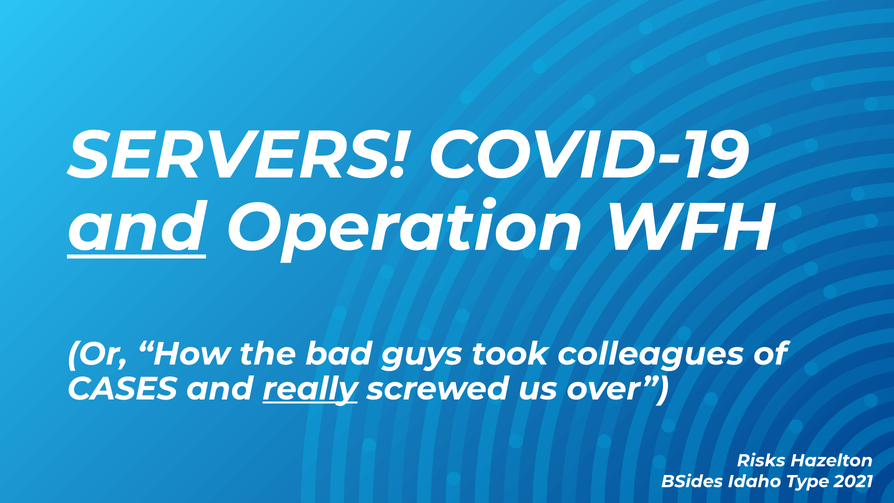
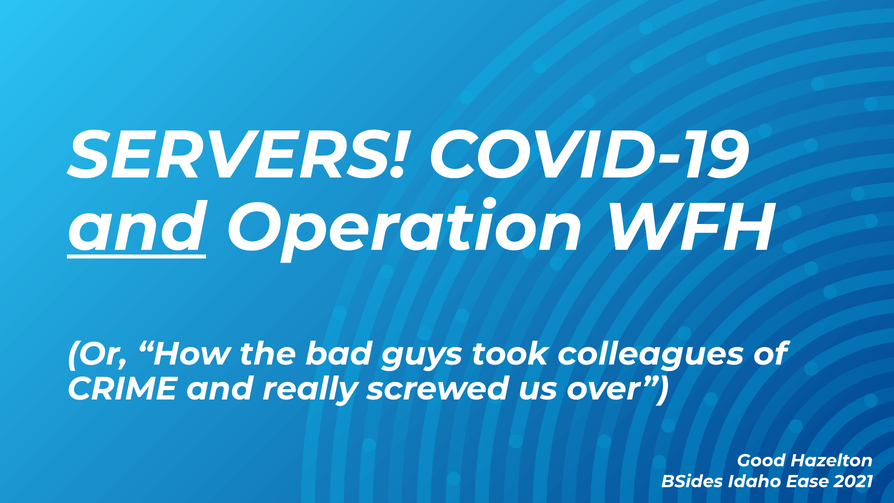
CASES: CASES -> CRIME
really underline: present -> none
Risks: Risks -> Good
Type: Type -> Ease
